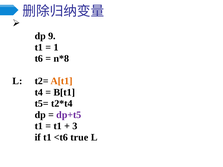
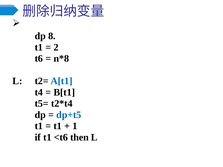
9: 9 -> 8
1: 1 -> 2
A[t1 colour: orange -> blue
dp+t5 colour: purple -> blue
3: 3 -> 1
true: true -> then
